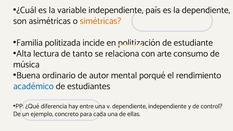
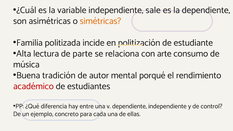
país: país -> sale
tanto: tanto -> parte
ordinario: ordinario -> tradición
académico colour: blue -> red
